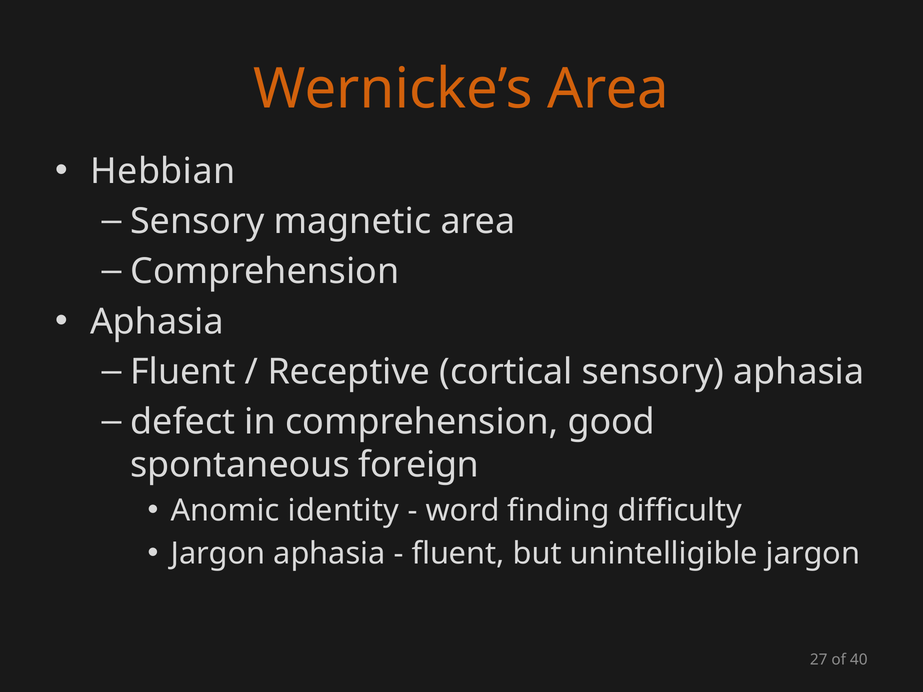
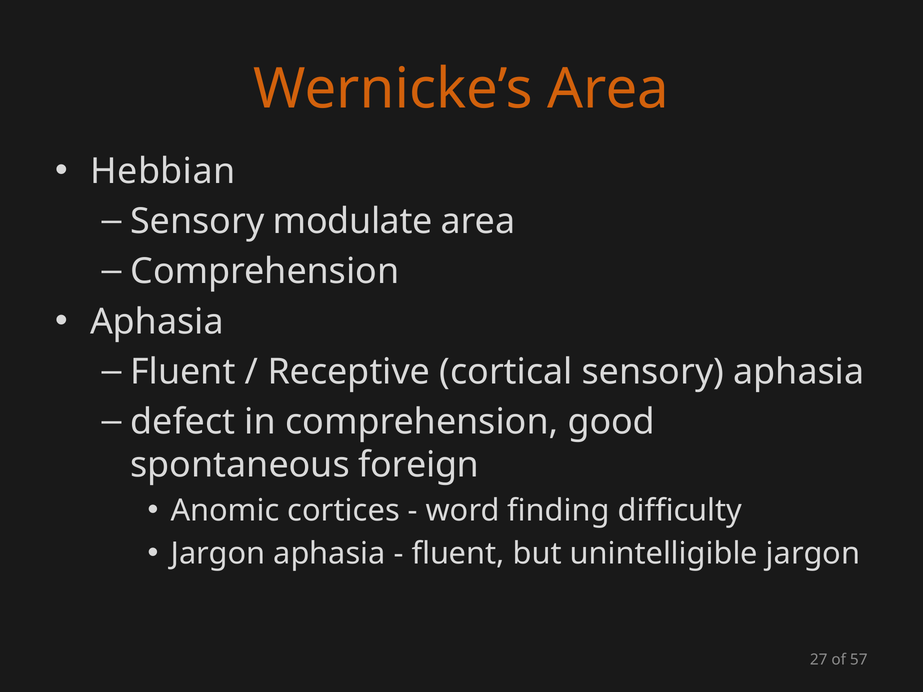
magnetic: magnetic -> modulate
identity: identity -> cortices
40: 40 -> 57
